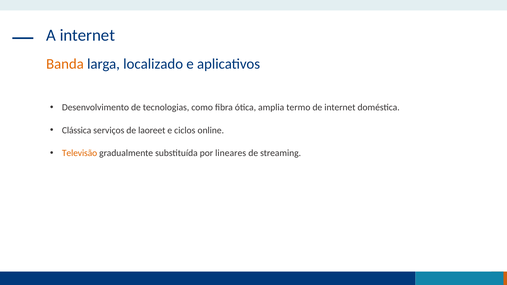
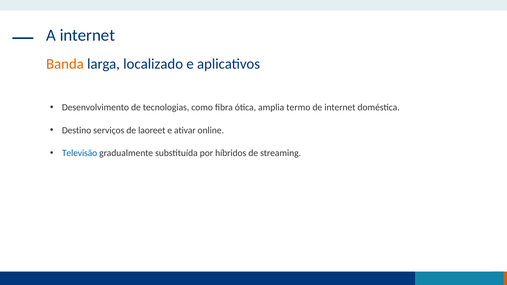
Clássica: Clássica -> Destino
ciclos: ciclos -> ativar
Televisão colour: orange -> blue
lineares: lineares -> híbridos
